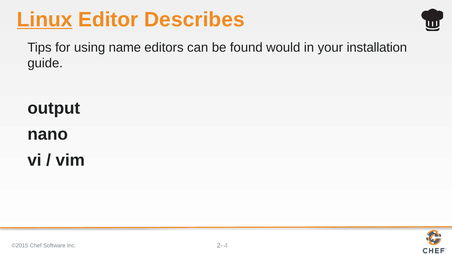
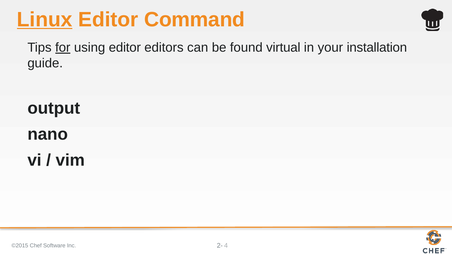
Describes: Describes -> Command
for underline: none -> present
using name: name -> editor
would: would -> virtual
